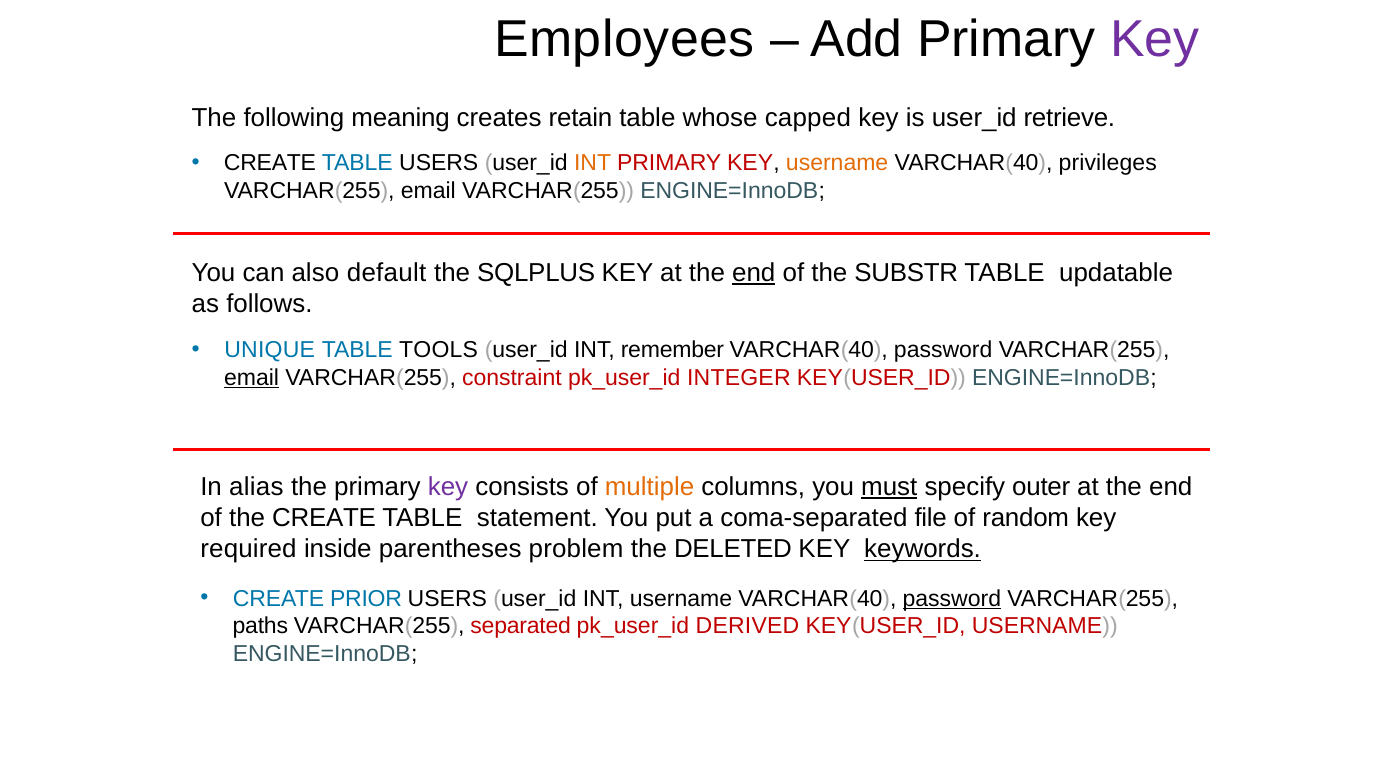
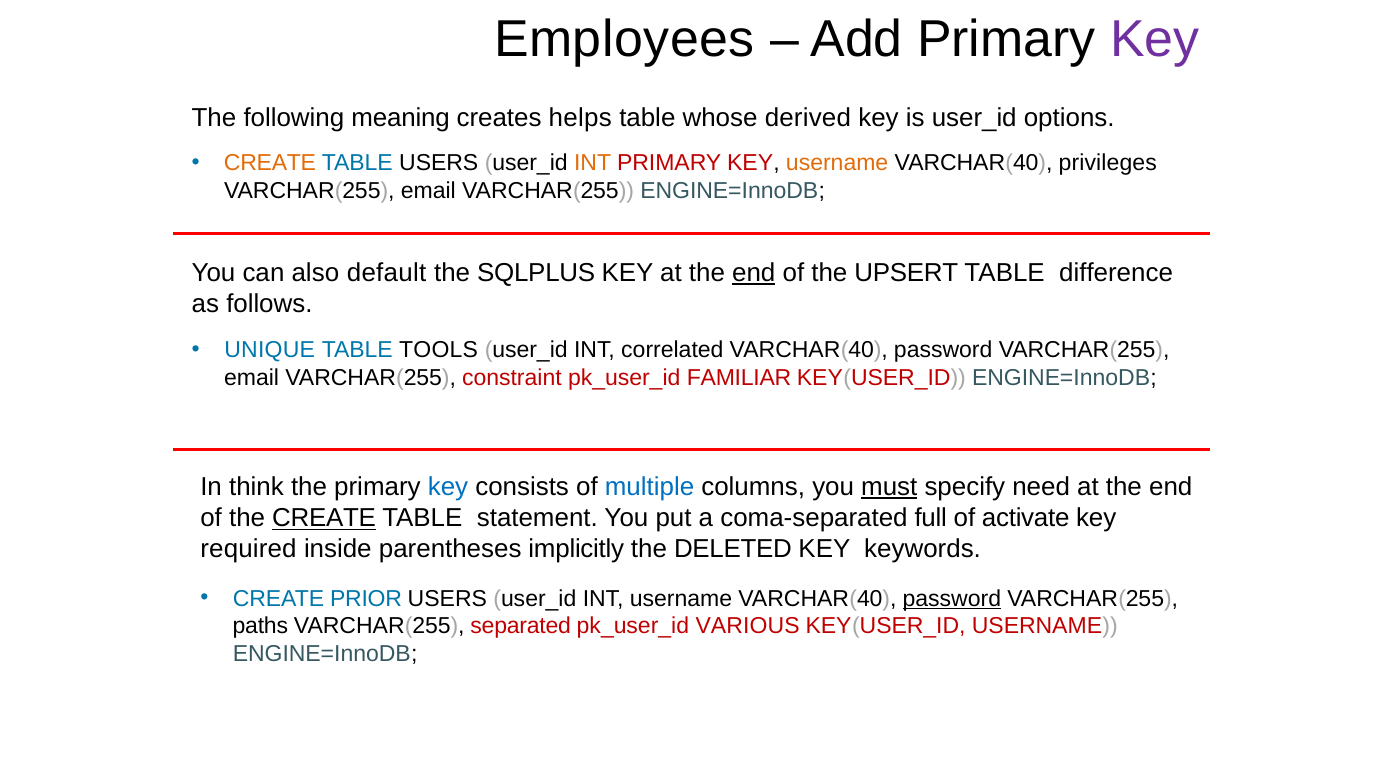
retain: retain -> helps
capped: capped -> derived
retrieve: retrieve -> options
CREATE at (270, 163) colour: black -> orange
SUBSTR: SUBSTR -> UPSERT
updatable: updatable -> difference
remember: remember -> correlated
email at (252, 378) underline: present -> none
INTEGER: INTEGER -> FAMILIAR
alias: alias -> think
key at (448, 487) colour: purple -> blue
multiple colour: orange -> blue
outer: outer -> need
CREATE at (324, 518) underline: none -> present
file: file -> full
random: random -> activate
problem: problem -> implicitly
keywords underline: present -> none
DERIVED: DERIVED -> VARIOUS
